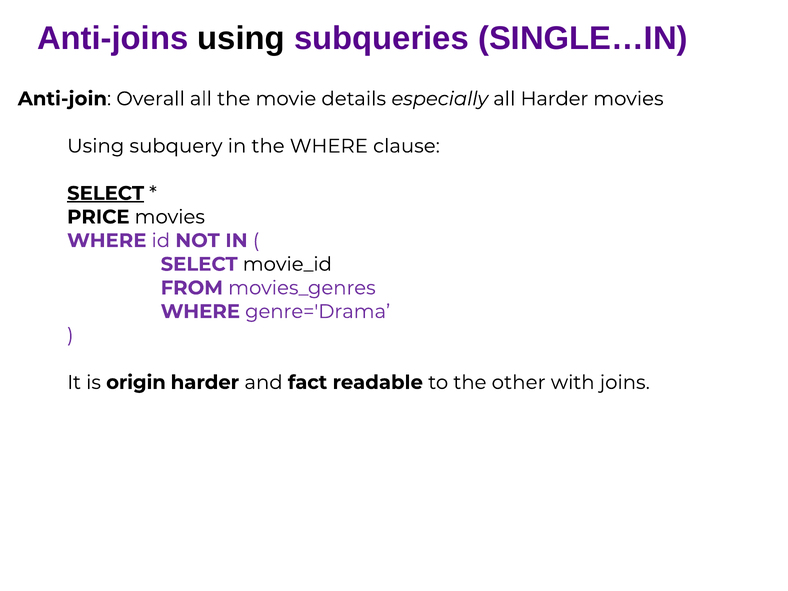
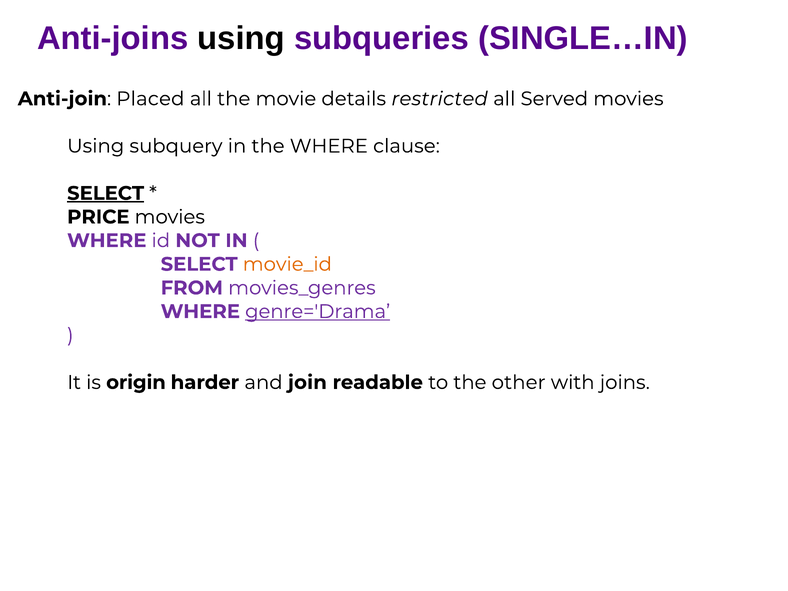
Overall: Overall -> Placed
especially: especially -> restricted
all Harder: Harder -> Served
movie_id colour: black -> orange
genre='Drama underline: none -> present
fact: fact -> join
